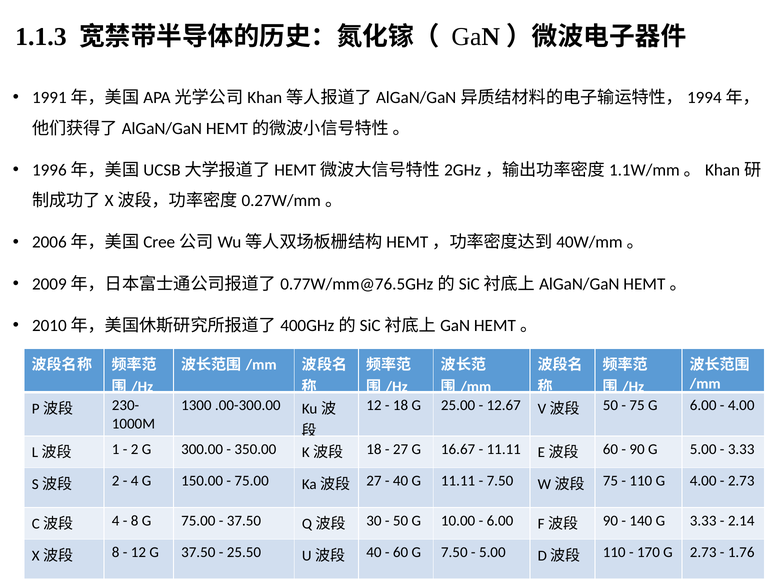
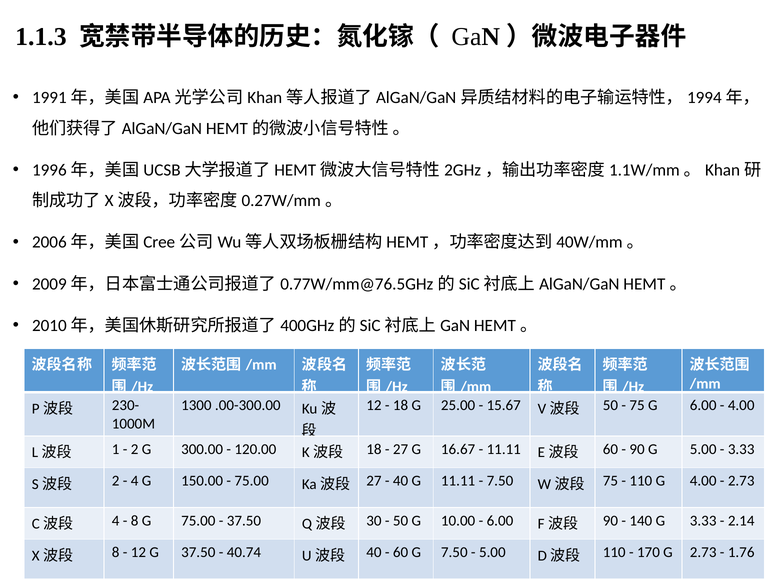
12.67: 12.67 -> 15.67
350.00: 350.00 -> 120.00
25.50: 25.50 -> 40.74
